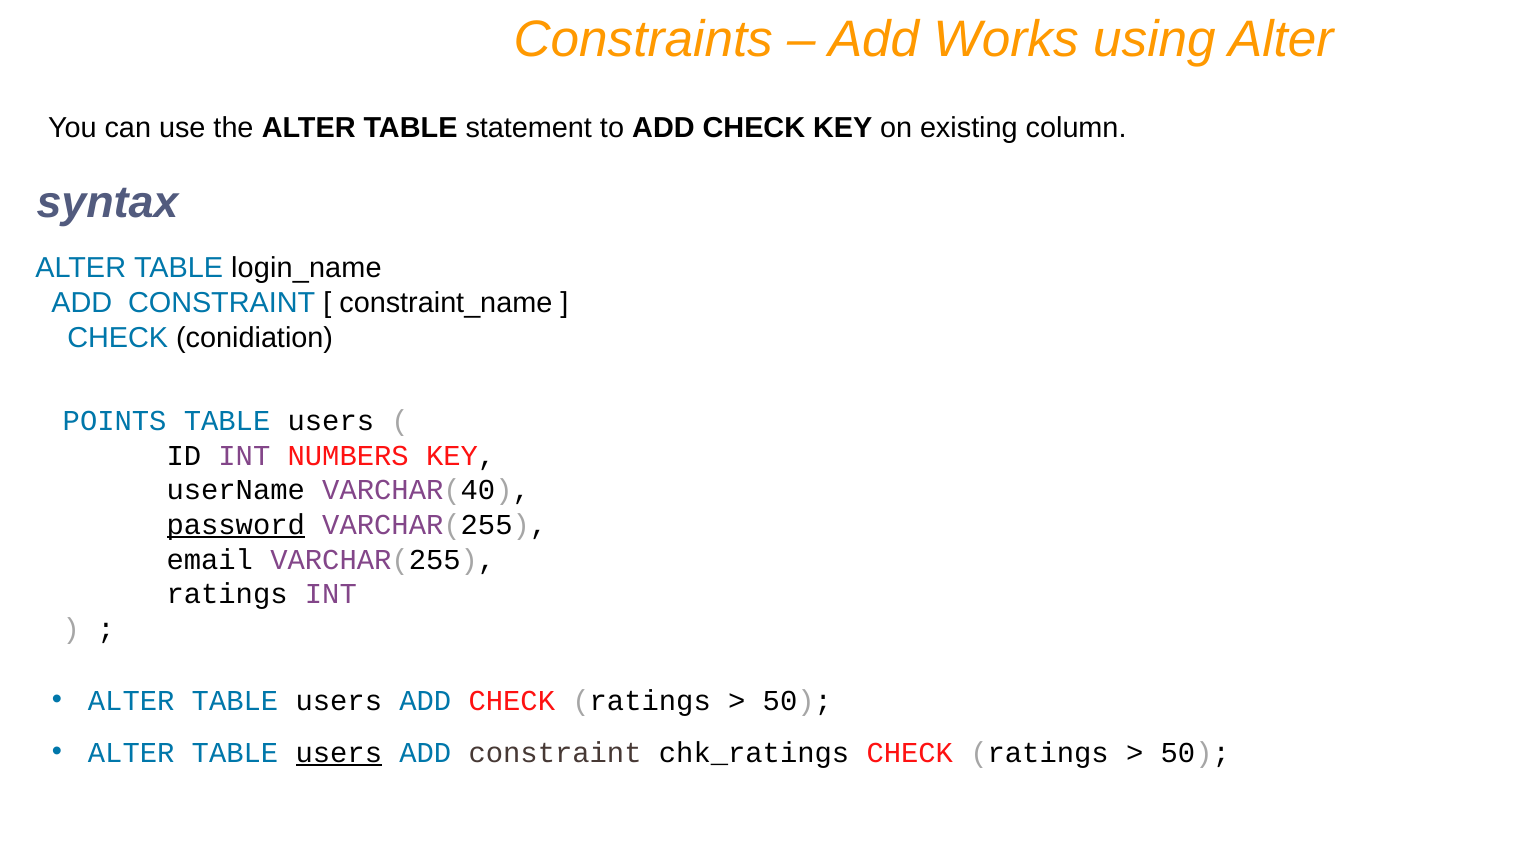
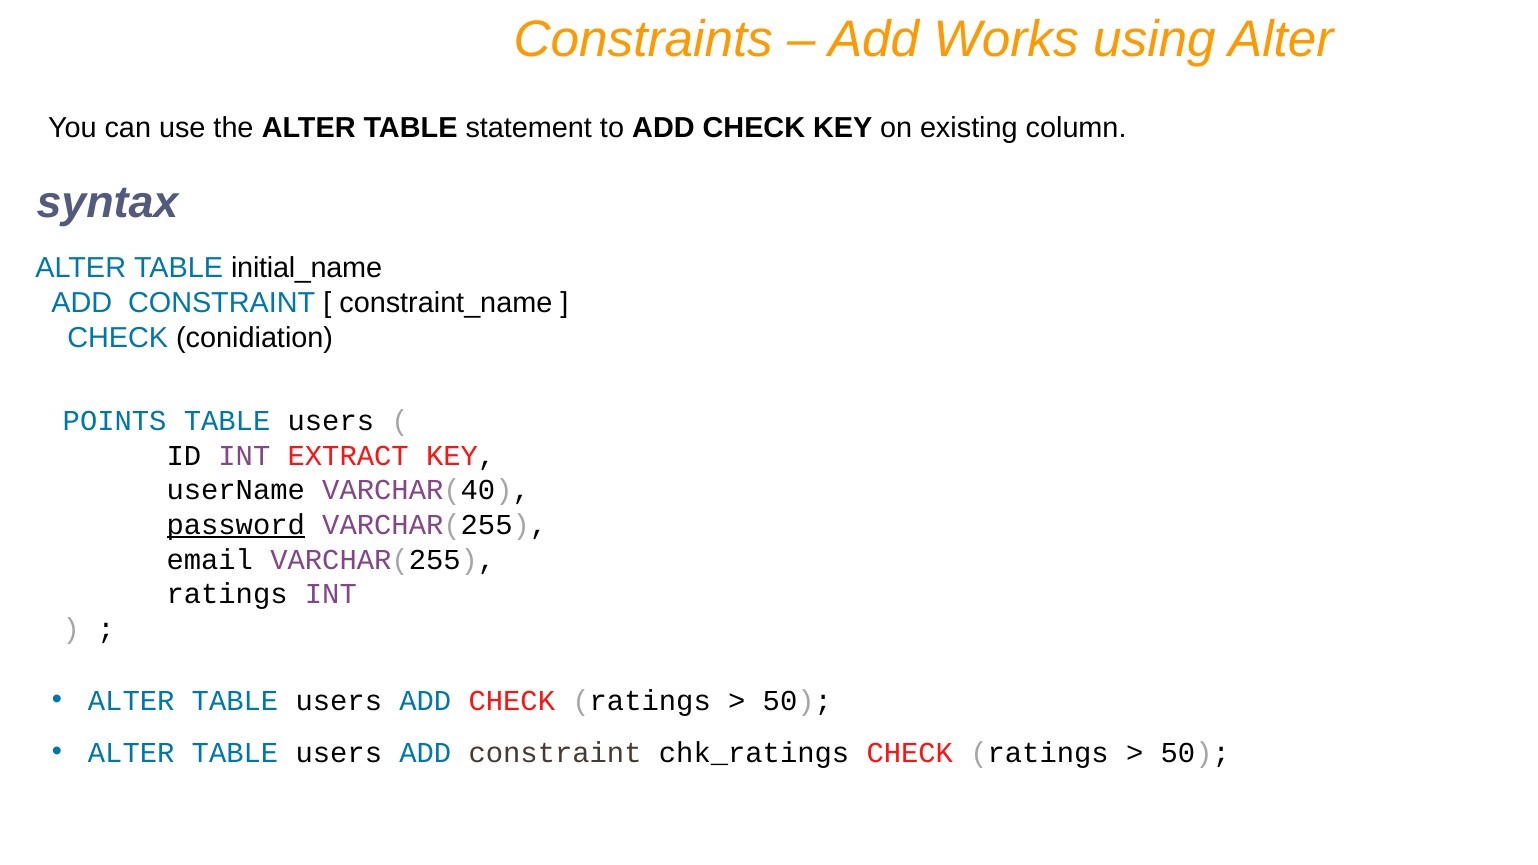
login_name: login_name -> initial_name
NUMBERS: NUMBERS -> EXTRACT
users at (339, 753) underline: present -> none
